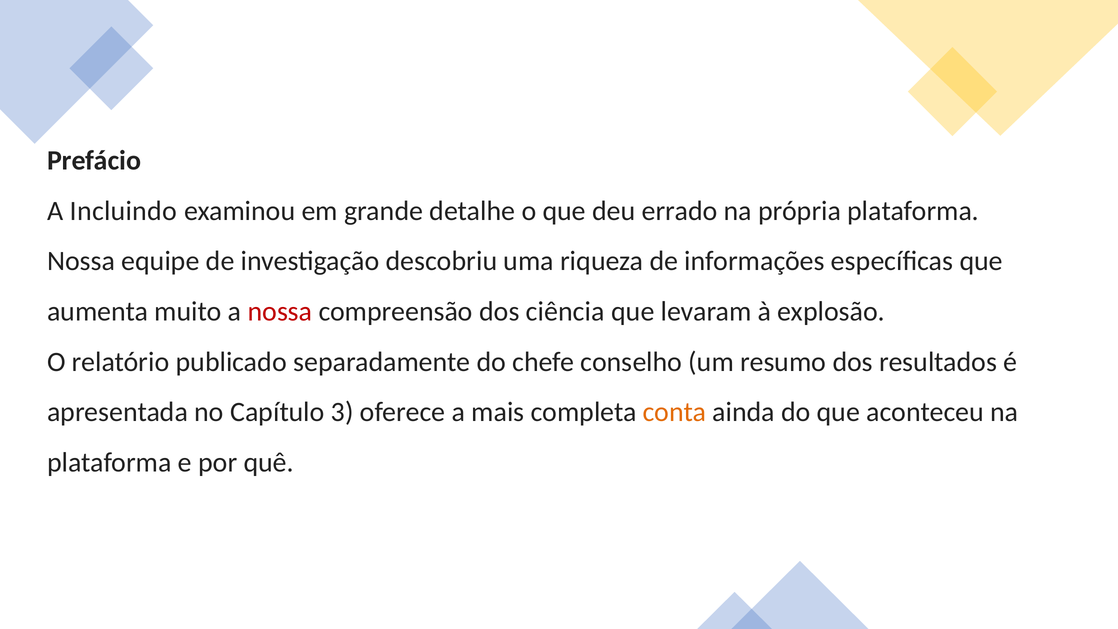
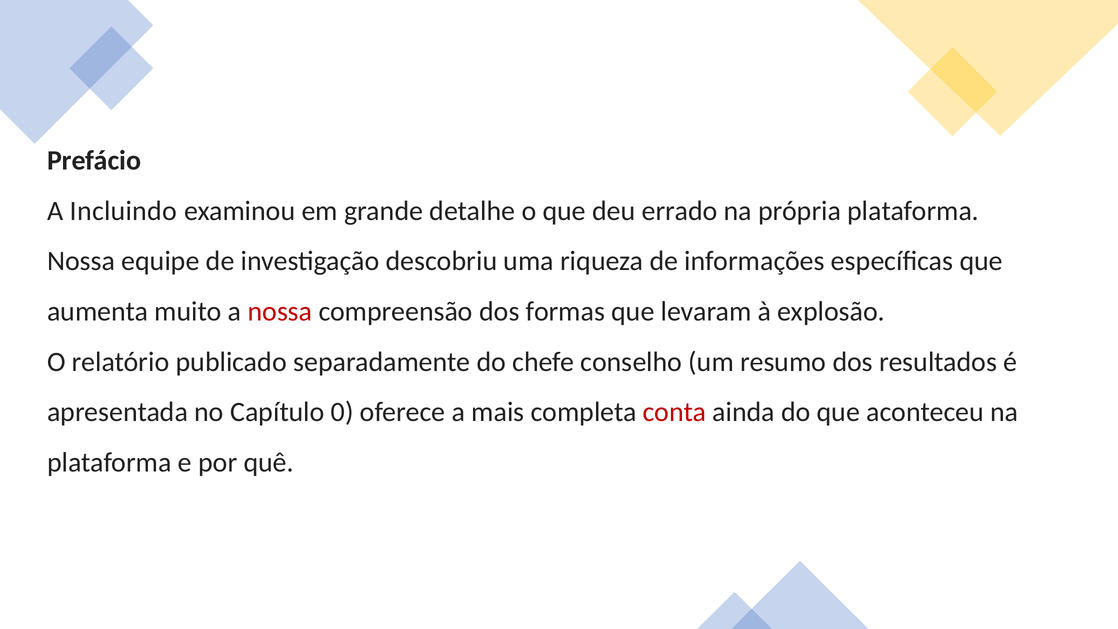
ciência: ciência -> formas
3: 3 -> 0
conta colour: orange -> red
